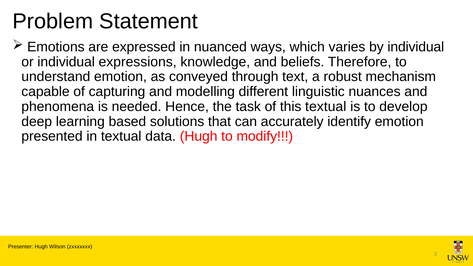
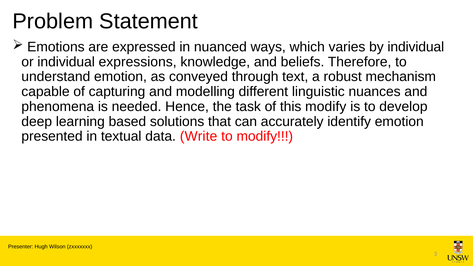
this textual: textual -> modify
data Hugh: Hugh -> Write
